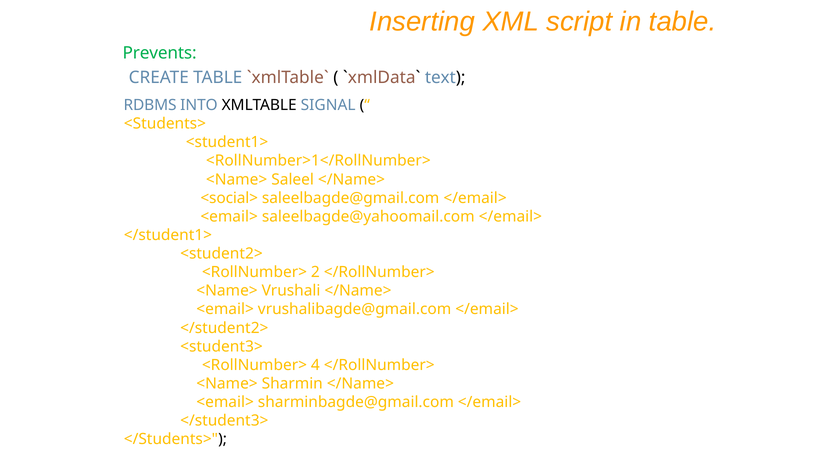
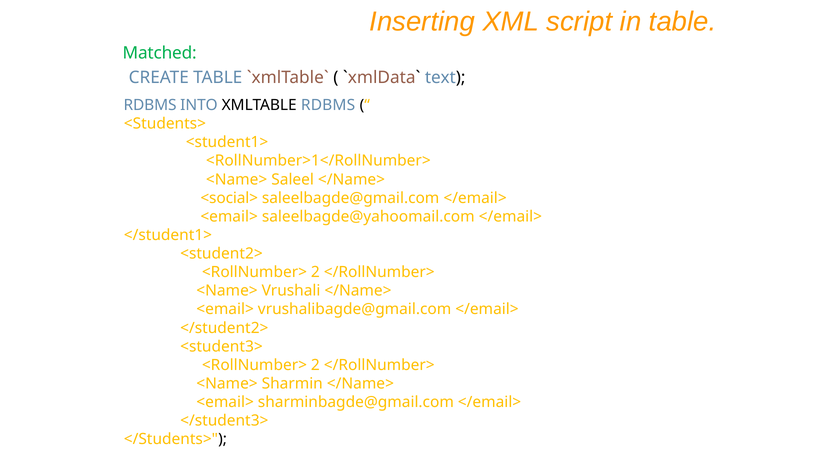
Prevents: Prevents -> Matched
XMLTABLE SIGNAL: SIGNAL -> RDBMS
4 at (315, 366): 4 -> 2
